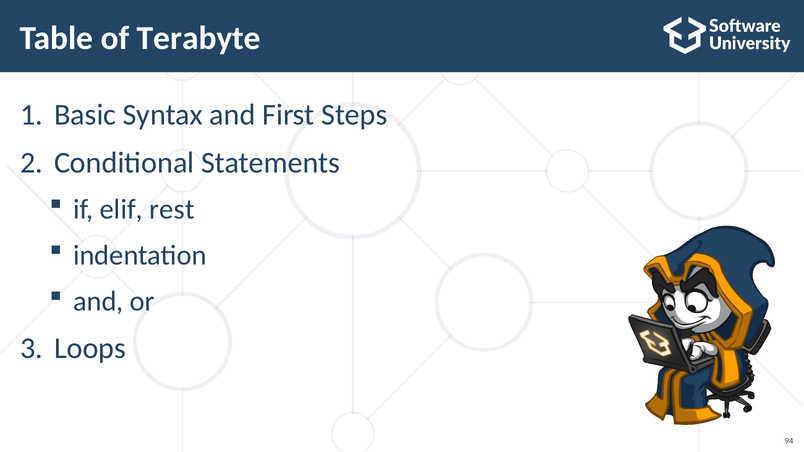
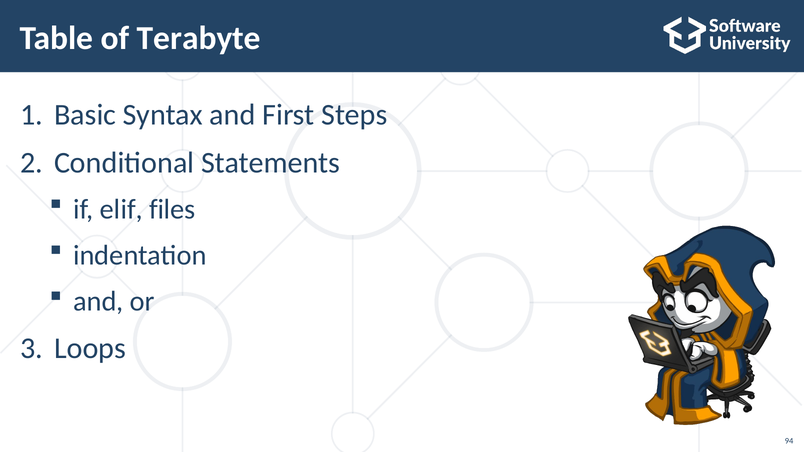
rest: rest -> files
